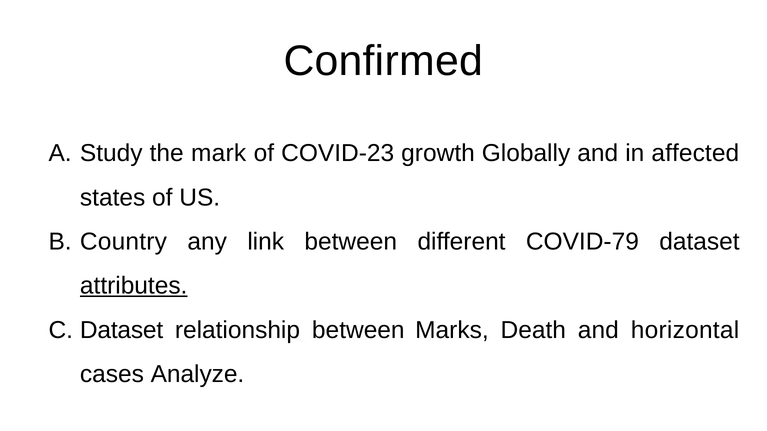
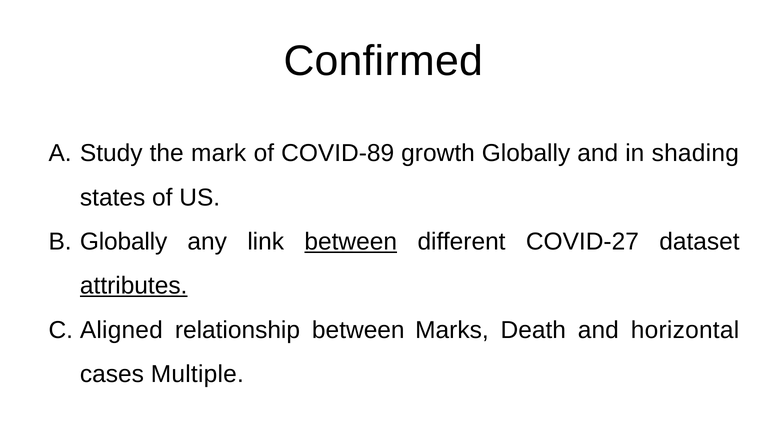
COVID-23: COVID-23 -> COVID-89
affected: affected -> shading
Country at (123, 242): Country -> Globally
between at (351, 242) underline: none -> present
COVID-79: COVID-79 -> COVID-27
Dataset at (122, 330): Dataset -> Aligned
Analyze: Analyze -> Multiple
